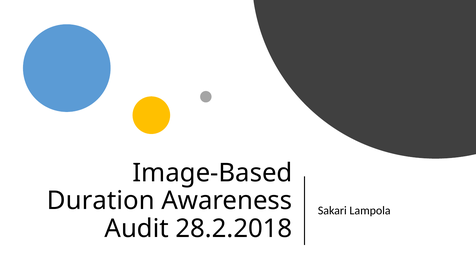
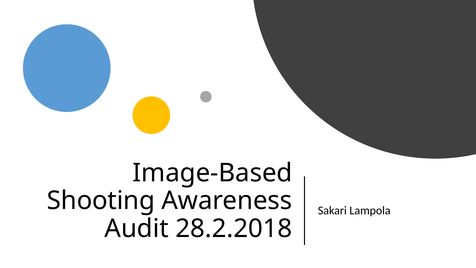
Duration: Duration -> Shooting
